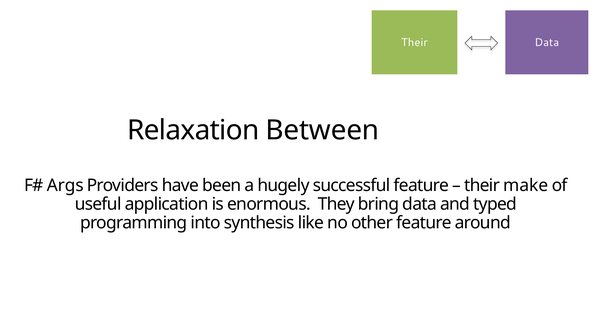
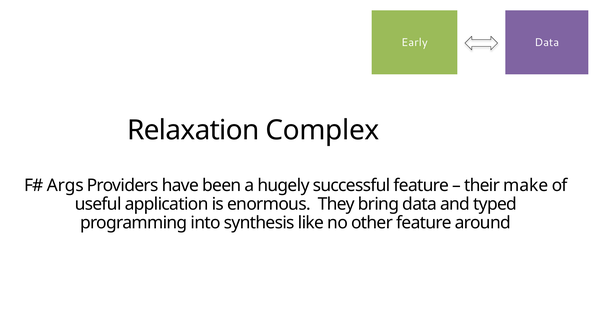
Their at (414, 42): Their -> Early
Between: Between -> Complex
